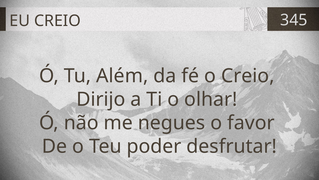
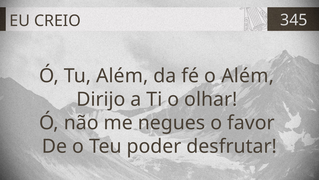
o Creio: Creio -> Além
